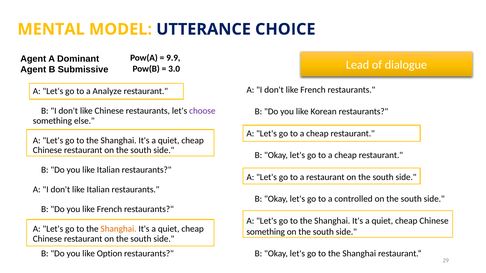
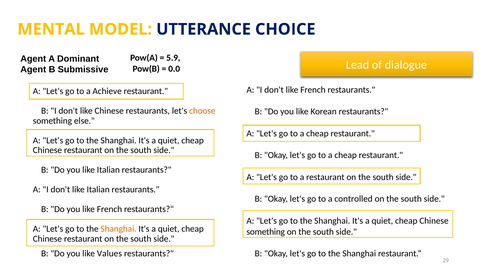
9.9: 9.9 -> 5.9
3.0: 3.0 -> 0.0
Analyze: Analyze -> Achieve
choose colour: purple -> orange
Option: Option -> Values
